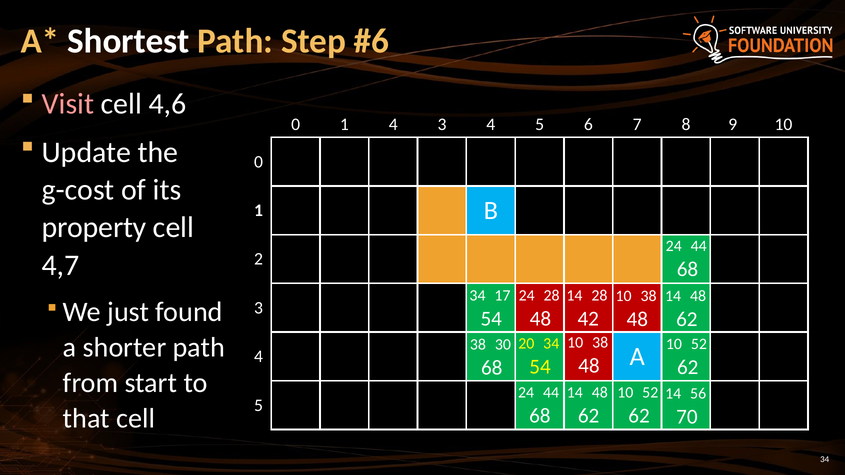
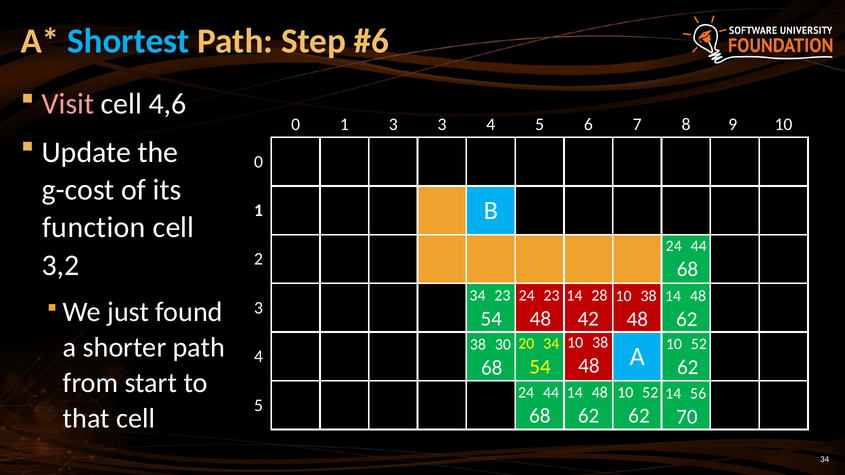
Shortest colour: white -> light blue
1 4: 4 -> 3
property: property -> function
4,7: 4,7 -> 3,2
24 28: 28 -> 23
34 17: 17 -> 23
